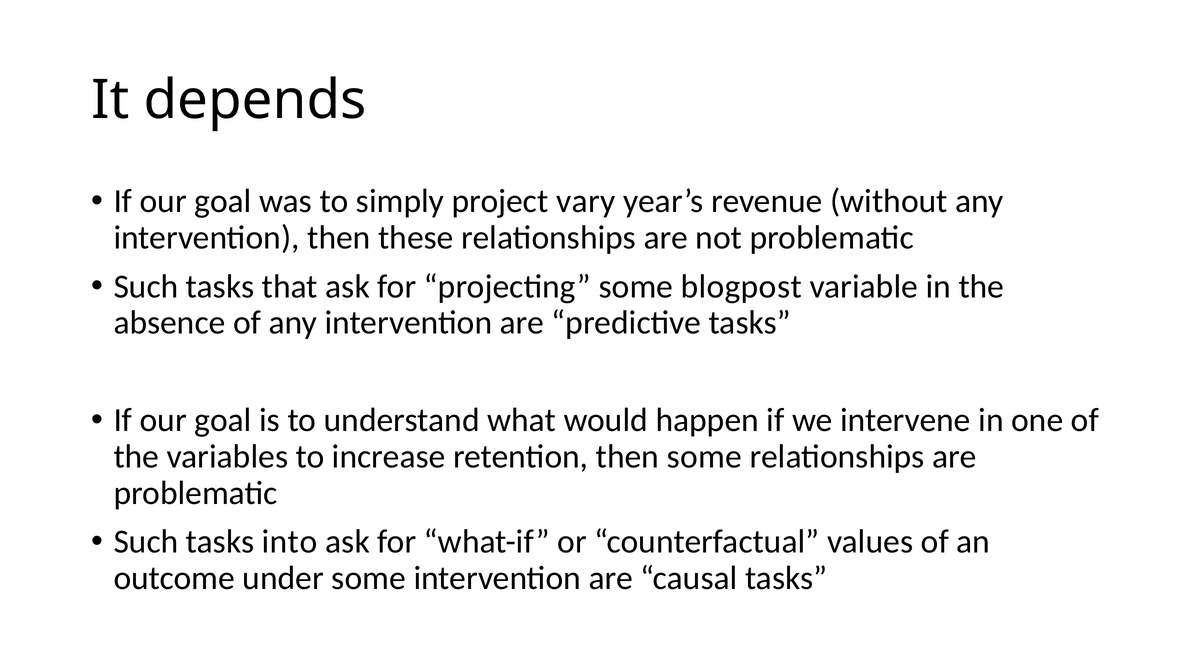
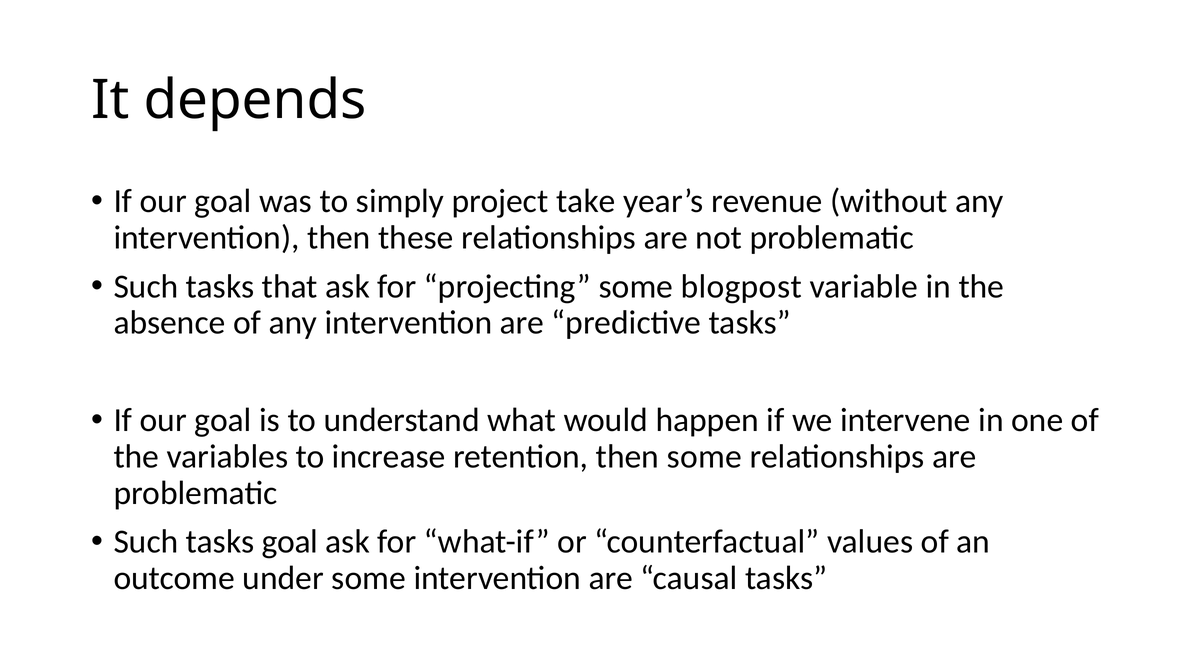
vary: vary -> take
tasks into: into -> goal
